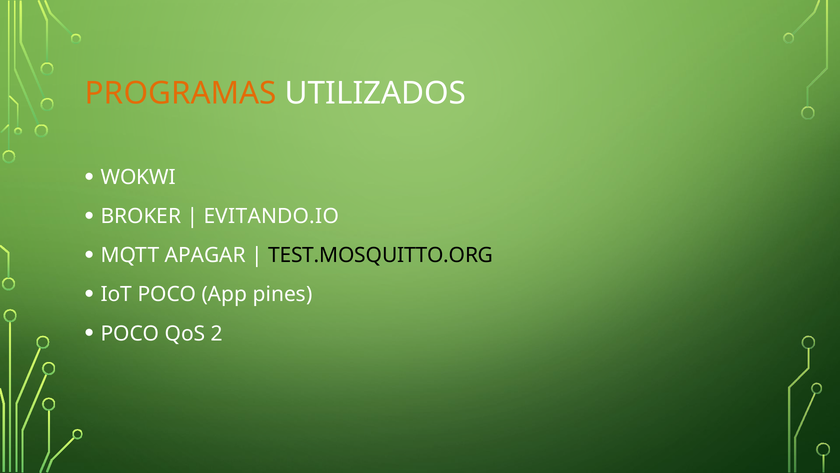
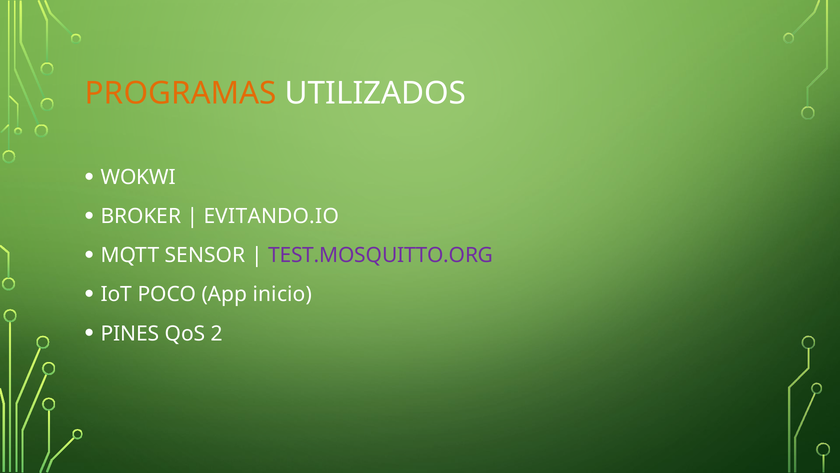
APAGAR: APAGAR -> SENSOR
TEST.MOSQUITTO.ORG colour: black -> purple
pines: pines -> inicio
POCO at (130, 333): POCO -> PINES
